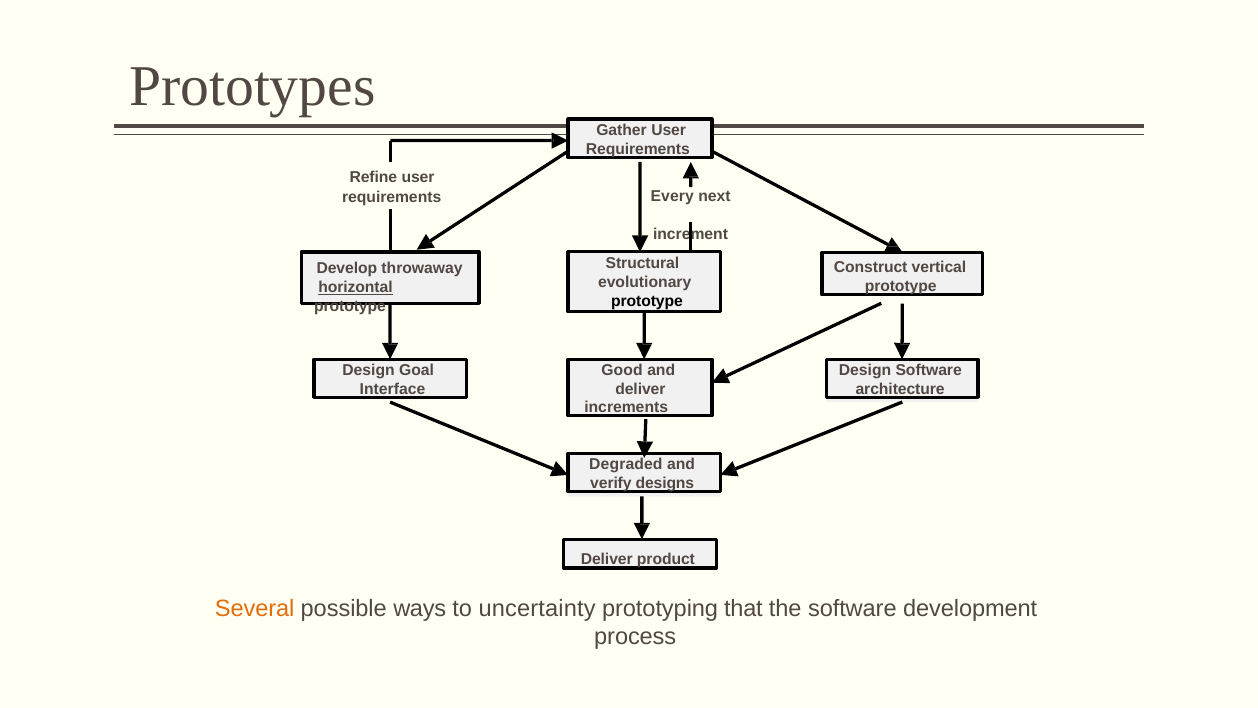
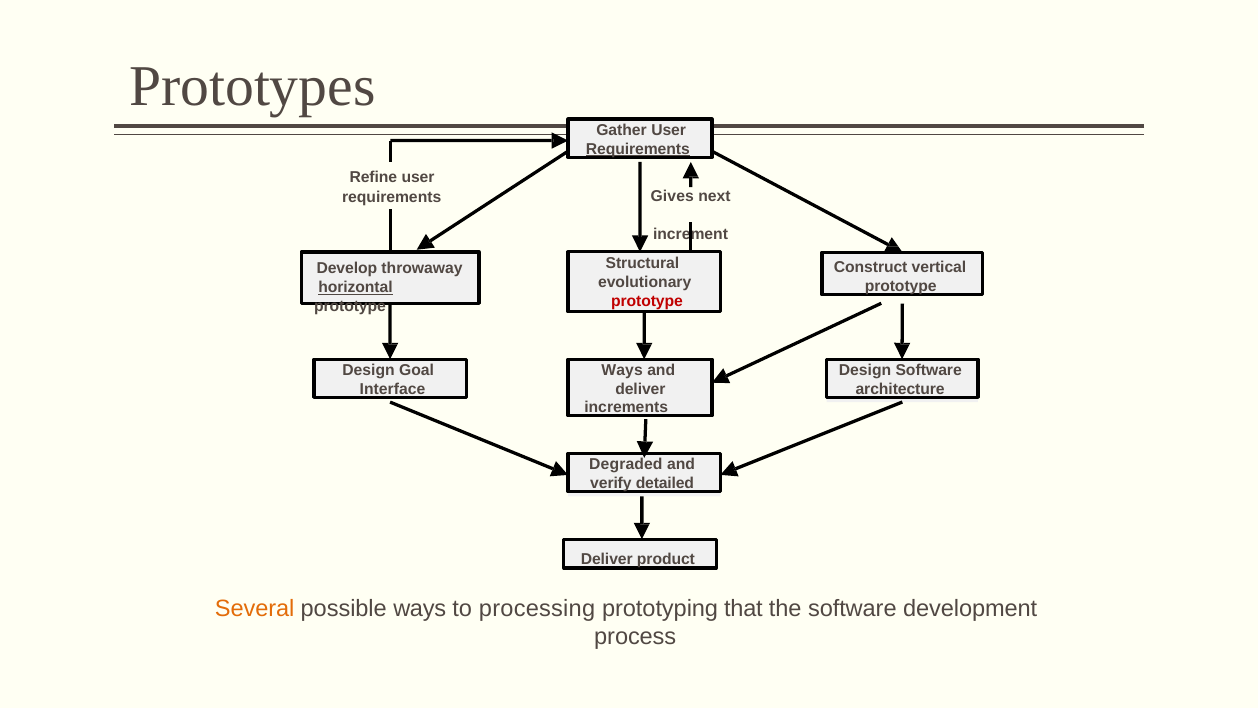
Requirements at (638, 149) underline: none -> present
Every: Every -> Gives
prototype at (647, 301) colour: black -> red
Good at (622, 370): Good -> Ways
designs: designs -> detailed
uncertainty: uncertainty -> processing
